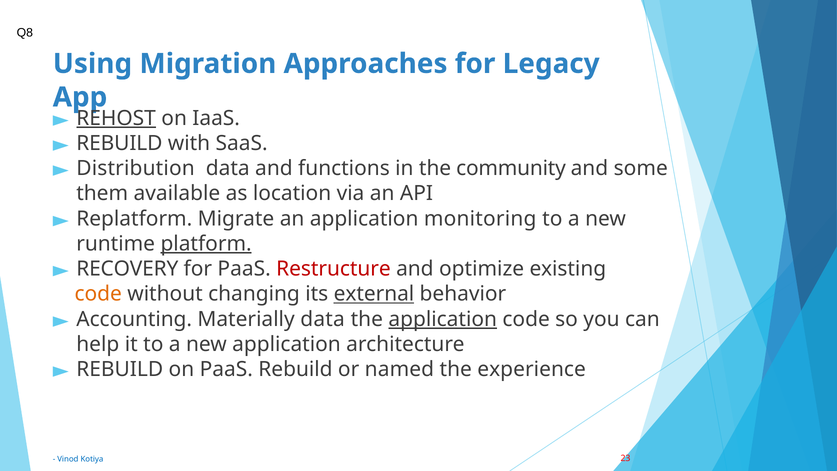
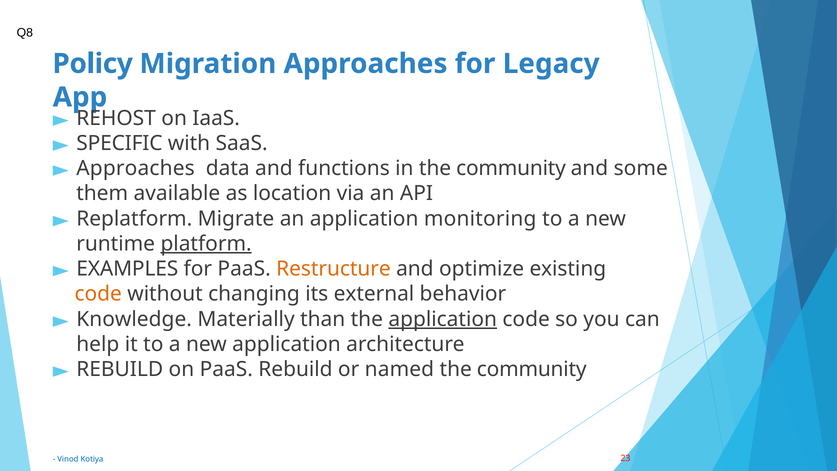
Using: Using -> Policy
REHOST underline: present -> none
REBUILD at (119, 143): REBUILD -> SPECIFIC
Distribution at (136, 168): Distribution -> Approaches
RECOVERY: RECOVERY -> EXAMPLES
Restructure colour: red -> orange
external underline: present -> none
Accounting: Accounting -> Knowledge
Materially data: data -> than
experience at (532, 369): experience -> community
